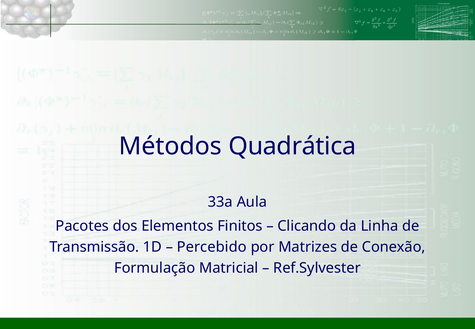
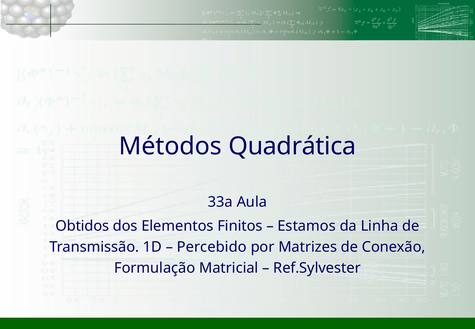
Pacotes: Pacotes -> Obtidos
Clicando: Clicando -> Estamos
